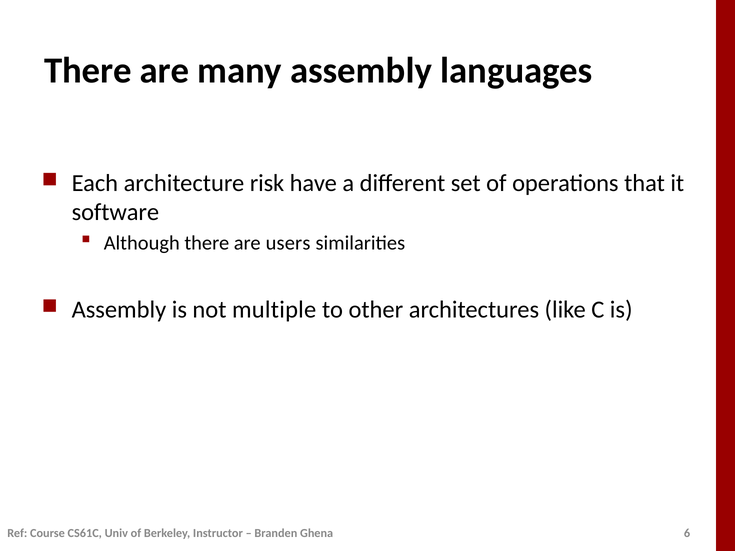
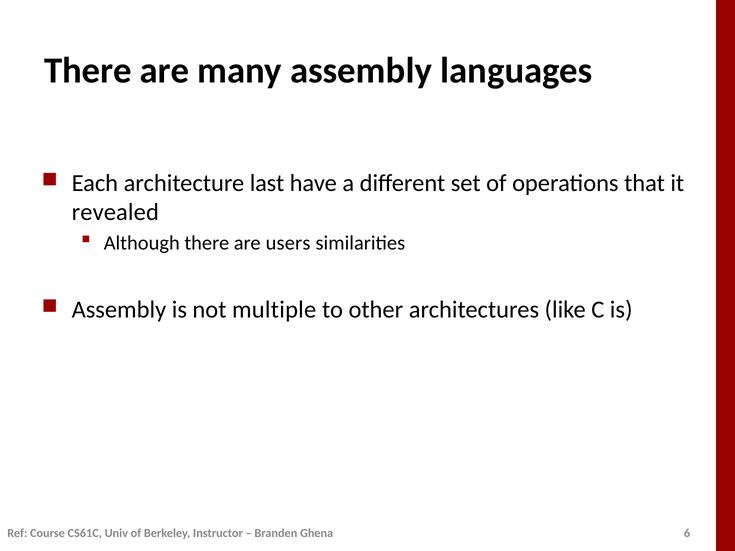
risk: risk -> last
software: software -> revealed
